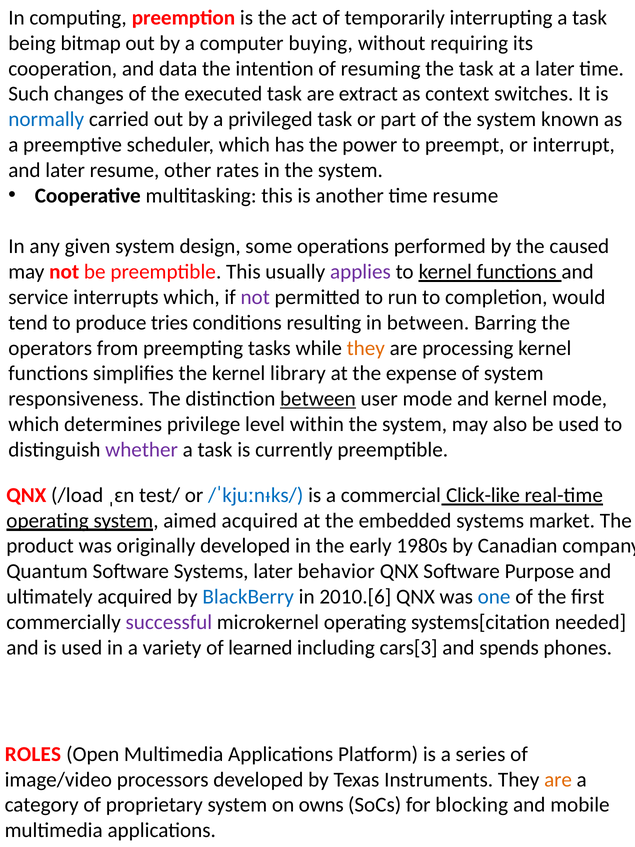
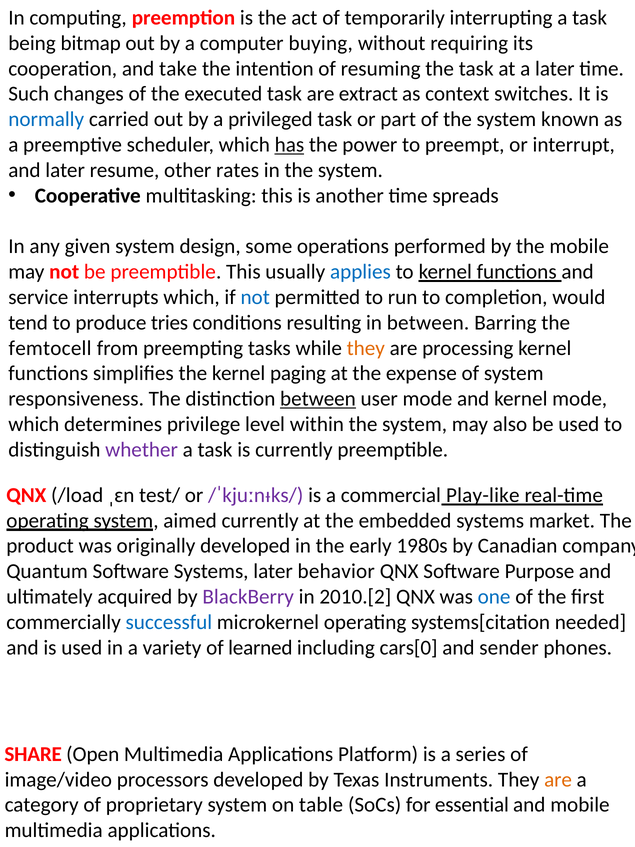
data: data -> take
has underline: none -> present
time resume: resume -> spreads
the caused: caused -> mobile
applies colour: purple -> blue
not at (255, 297) colour: purple -> blue
operators: operators -> femtocell
library: library -> paging
/ˈkjuːnᵻks/ colour: blue -> purple
Click-like: Click-like -> Play-like
aimed acquired: acquired -> currently
BlackBerry colour: blue -> purple
2010.[6: 2010.[6 -> 2010.[2
successful colour: purple -> blue
cars[3: cars[3 -> cars[0
spends: spends -> sender
ROLES: ROLES -> SHARE
owns: owns -> table
blocking: blocking -> essential
